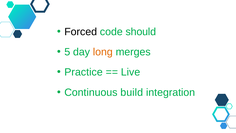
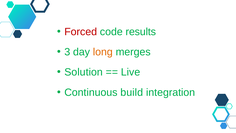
Forced colour: black -> red
should: should -> results
5: 5 -> 3
Practice: Practice -> Solution
